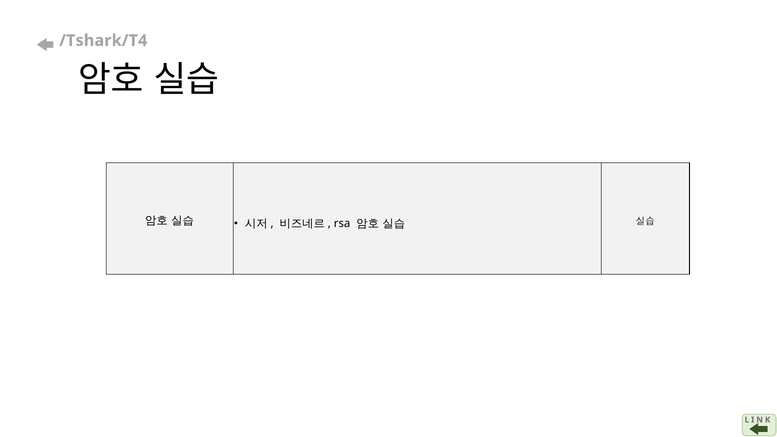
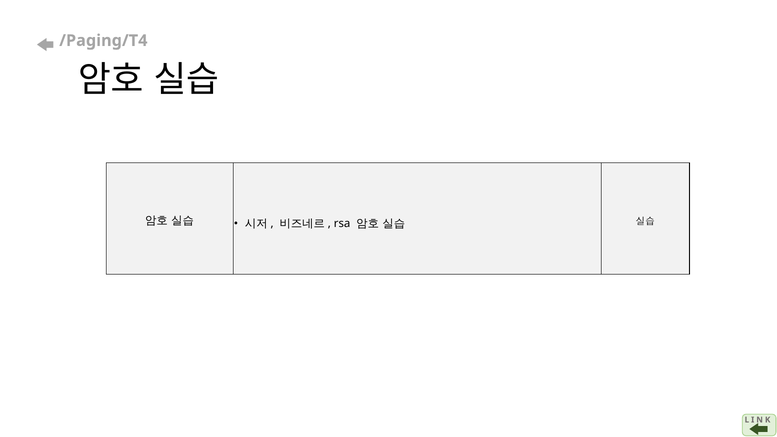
/Tshark/T4: /Tshark/T4 -> /Paging/T4
